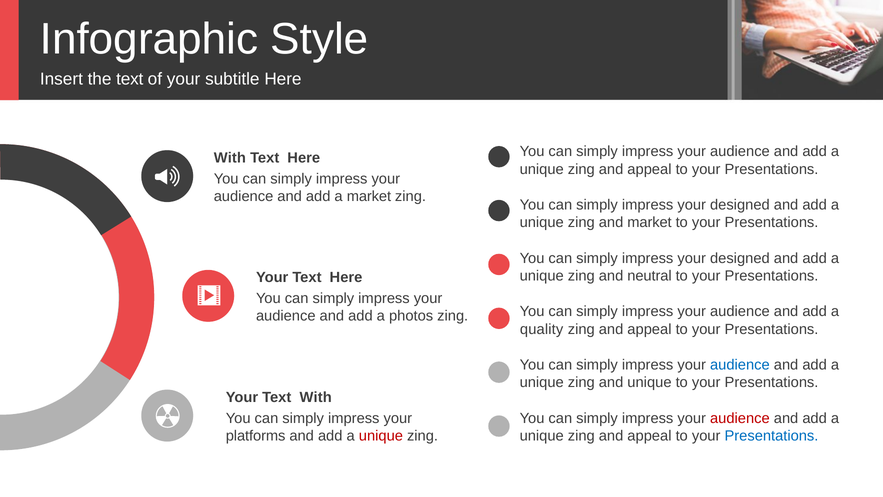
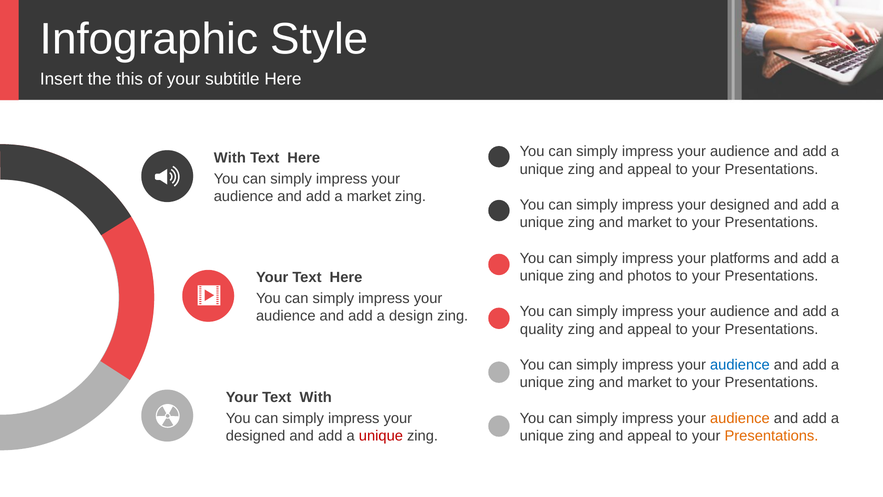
the text: text -> this
designed at (740, 258): designed -> platforms
neutral: neutral -> photos
photos: photos -> design
unique at (649, 382): unique -> market
audience at (740, 418) colour: red -> orange
platforms at (256, 436): platforms -> designed
Presentations at (771, 436) colour: blue -> orange
